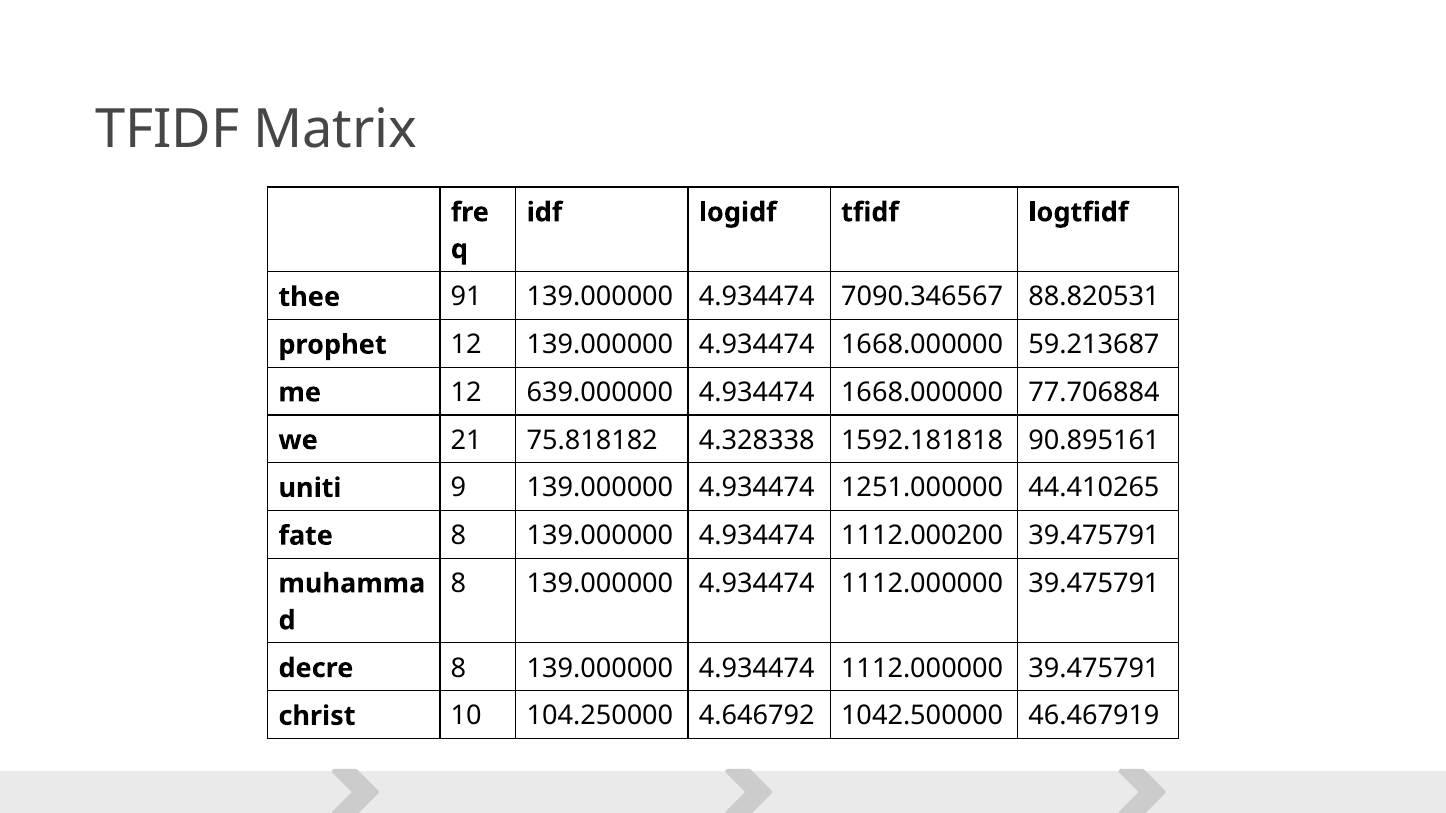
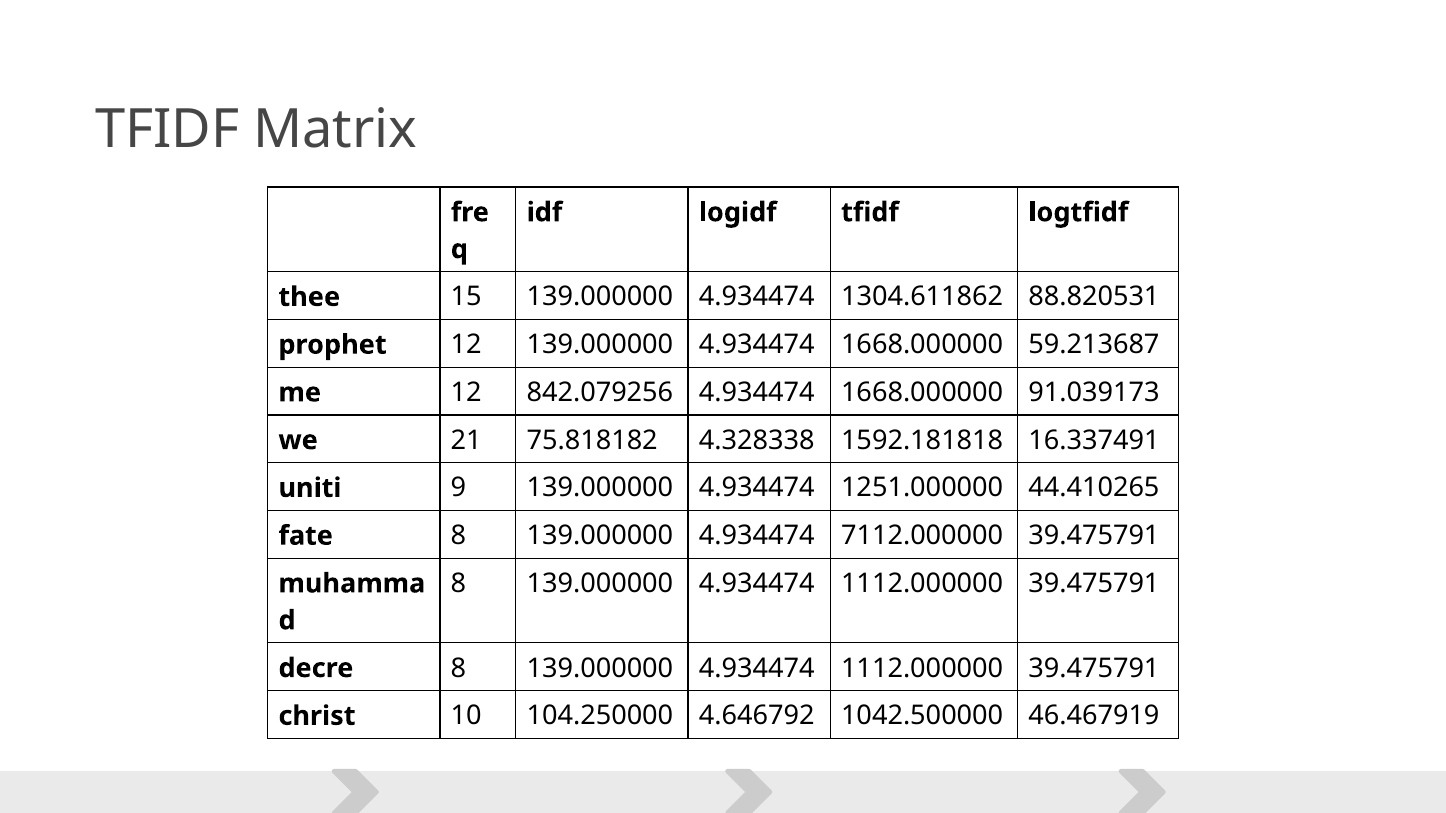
91: 91 -> 15
7090.346567: 7090.346567 -> 1304.611862
639.000000: 639.000000 -> 842.079256
77.706884: 77.706884 -> 91.039173
90.895161: 90.895161 -> 16.337491
1112.000200: 1112.000200 -> 7112.000000
